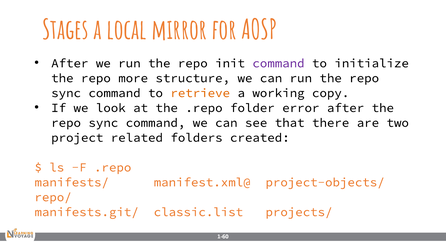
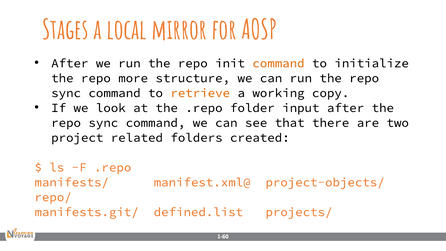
command at (278, 63) colour: purple -> orange
error: error -> input
classic.list: classic.list -> defined.list
